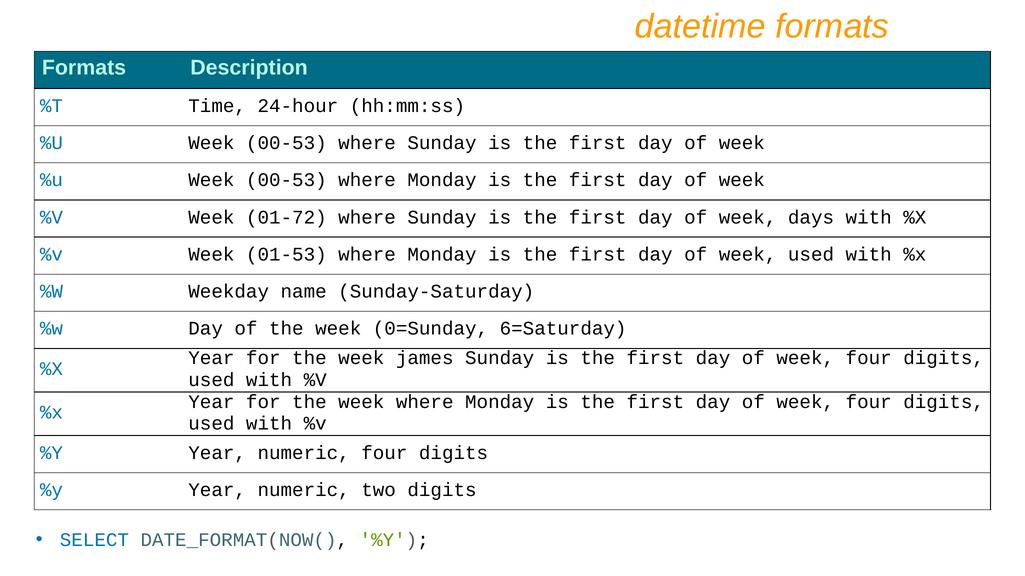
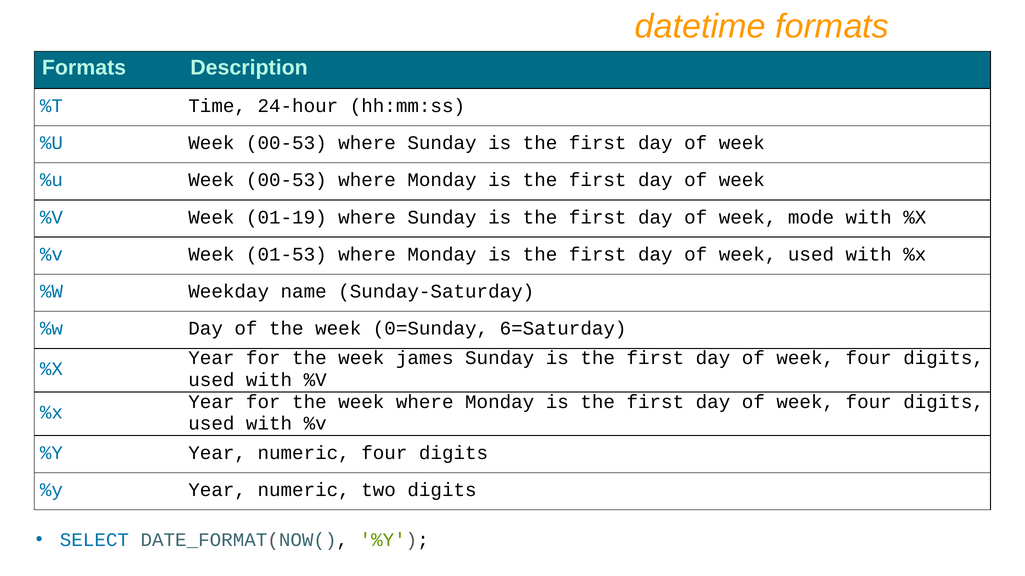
01-72: 01-72 -> 01-19
days: days -> mode
